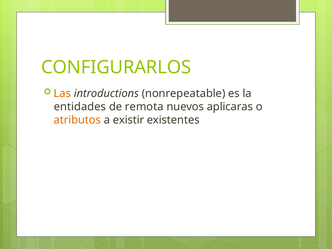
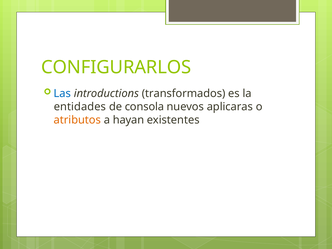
Las colour: orange -> blue
nonrepeatable: nonrepeatable -> transformados
remota: remota -> consola
existir: existir -> hayan
